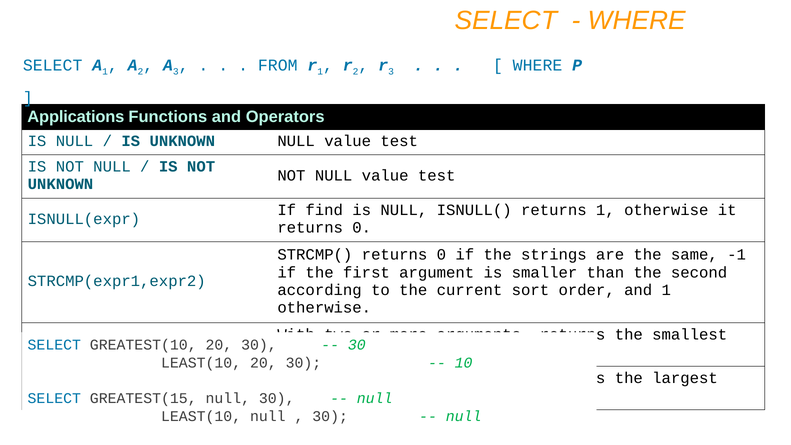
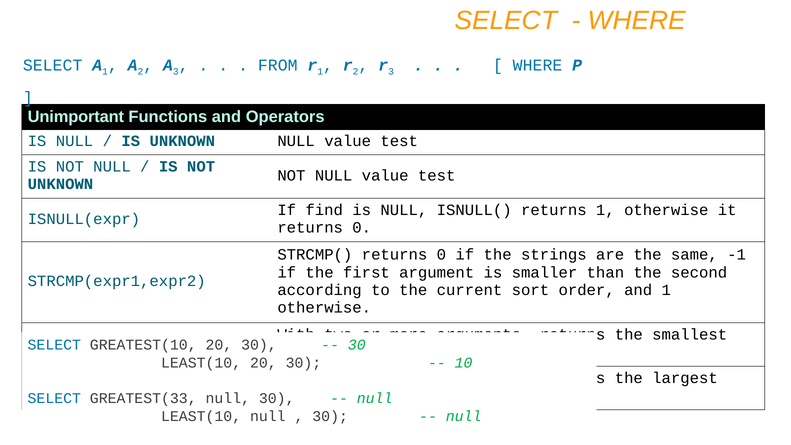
Applications: Applications -> Unimportant
GREATEST(15: GREATEST(15 -> GREATEST(33
